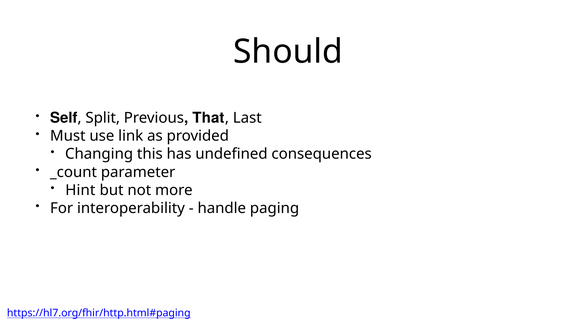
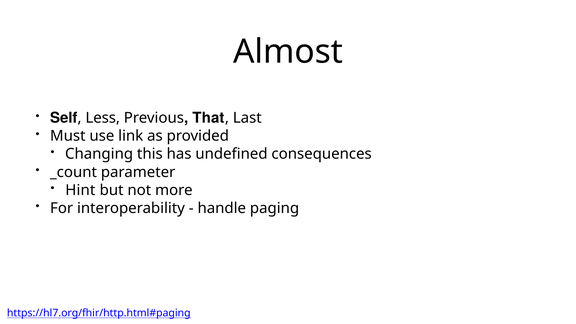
Should: Should -> Almost
Split: Split -> Less
